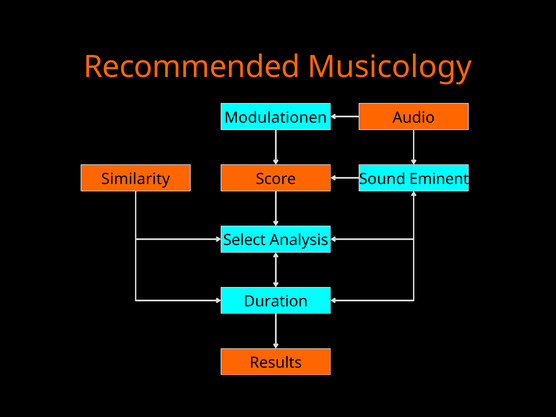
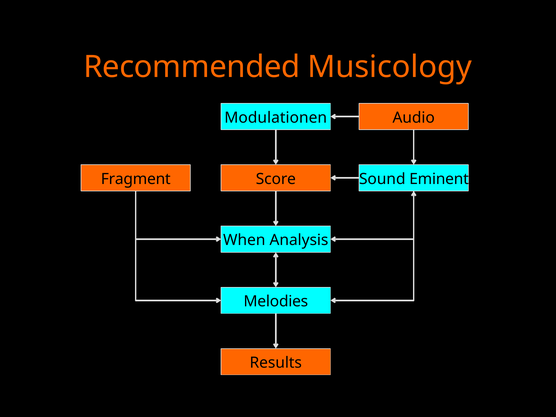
Similarity: Similarity -> Fragment
Select: Select -> When
Duration: Duration -> Melodies
